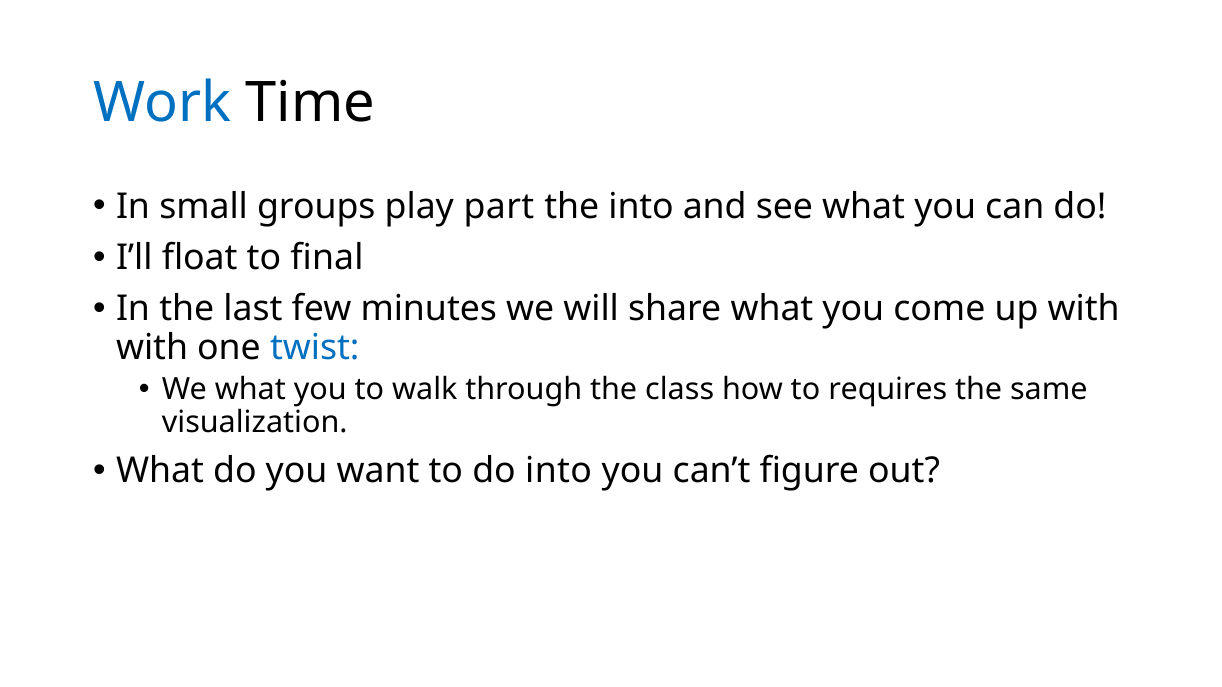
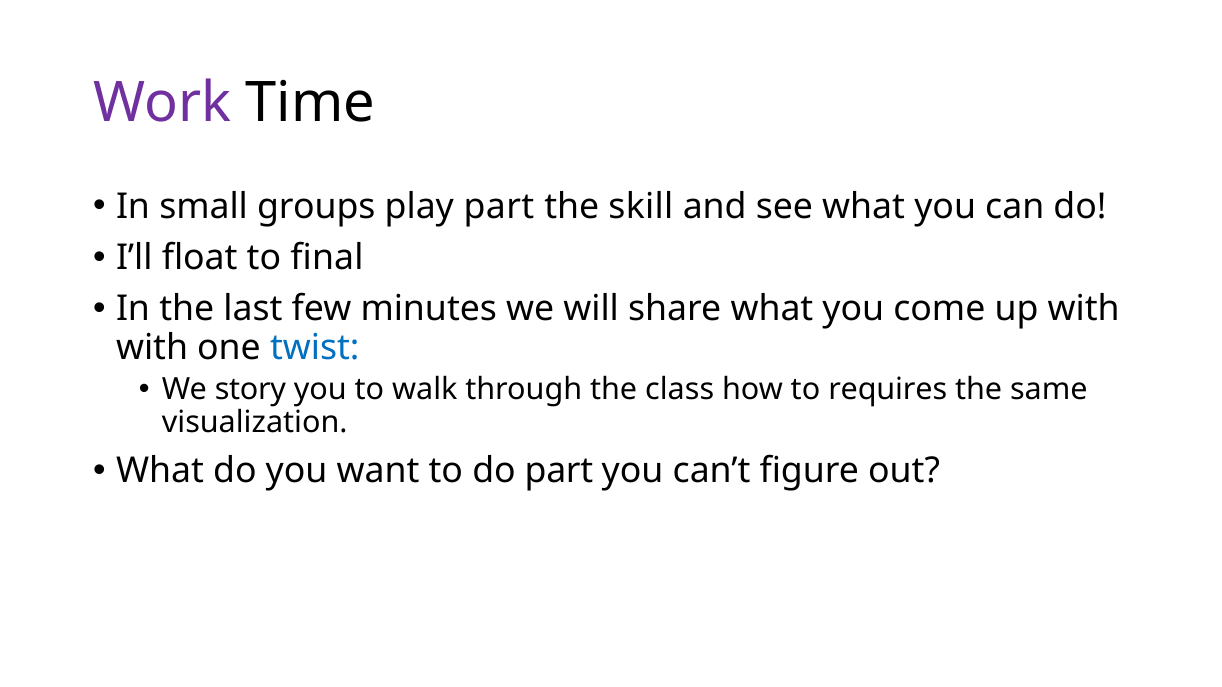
Work colour: blue -> purple
the into: into -> skill
We what: what -> story
do into: into -> part
